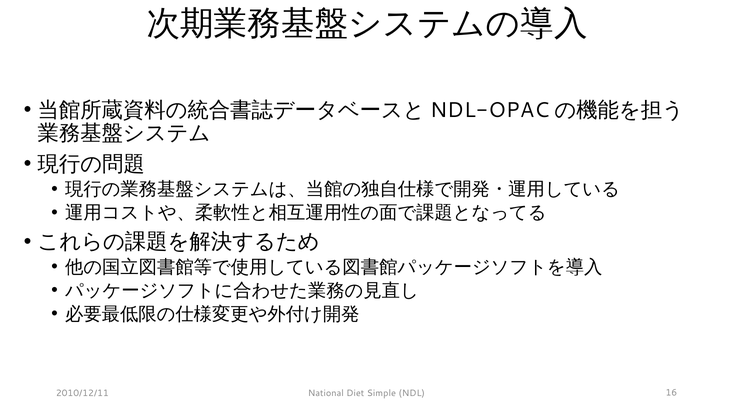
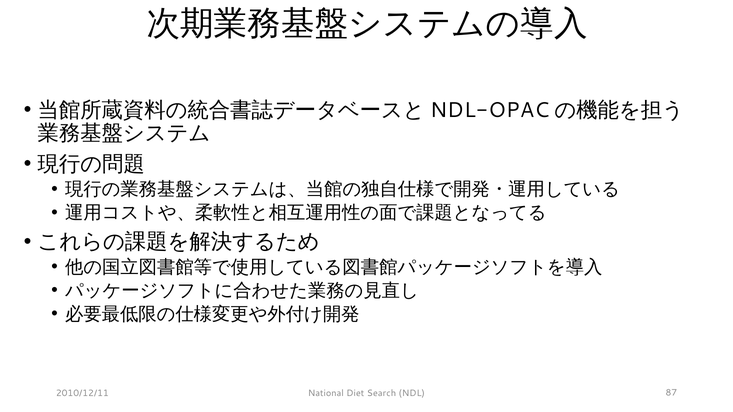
Simple: Simple -> Search
16: 16 -> 87
